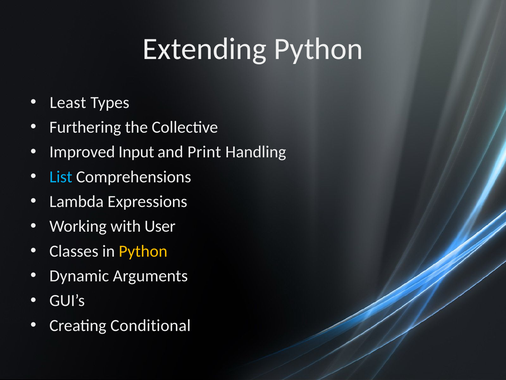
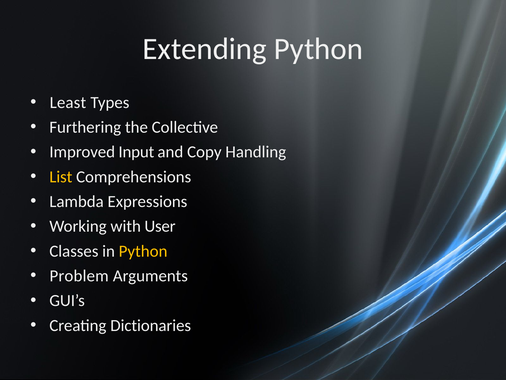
Print: Print -> Copy
List colour: light blue -> yellow
Dynamic: Dynamic -> Problem
Conditional: Conditional -> Dictionaries
